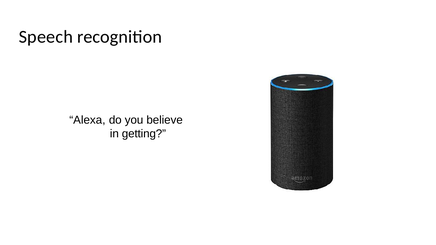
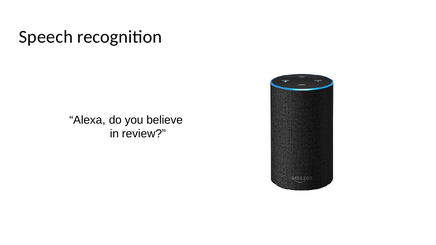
getting: getting -> review
